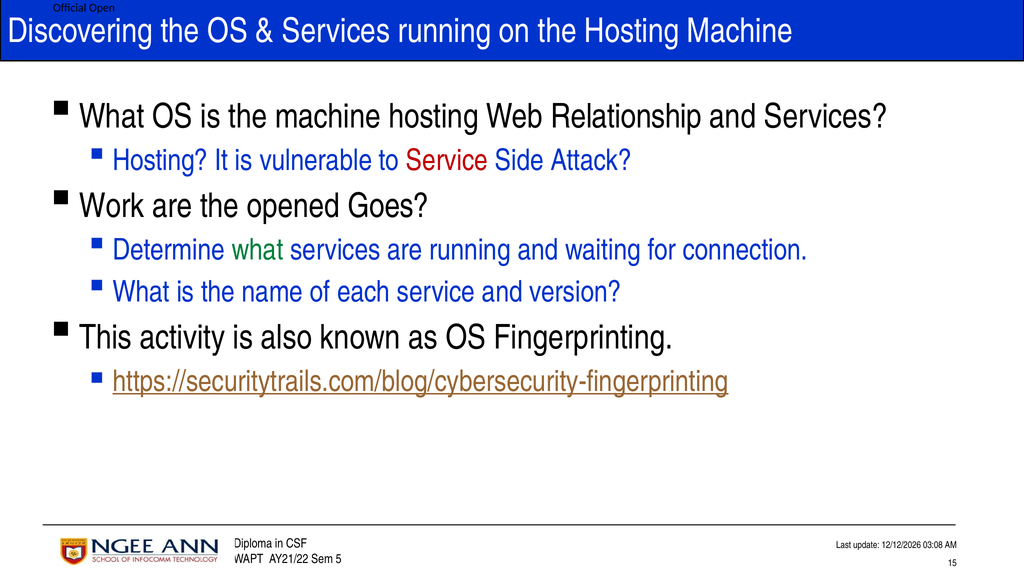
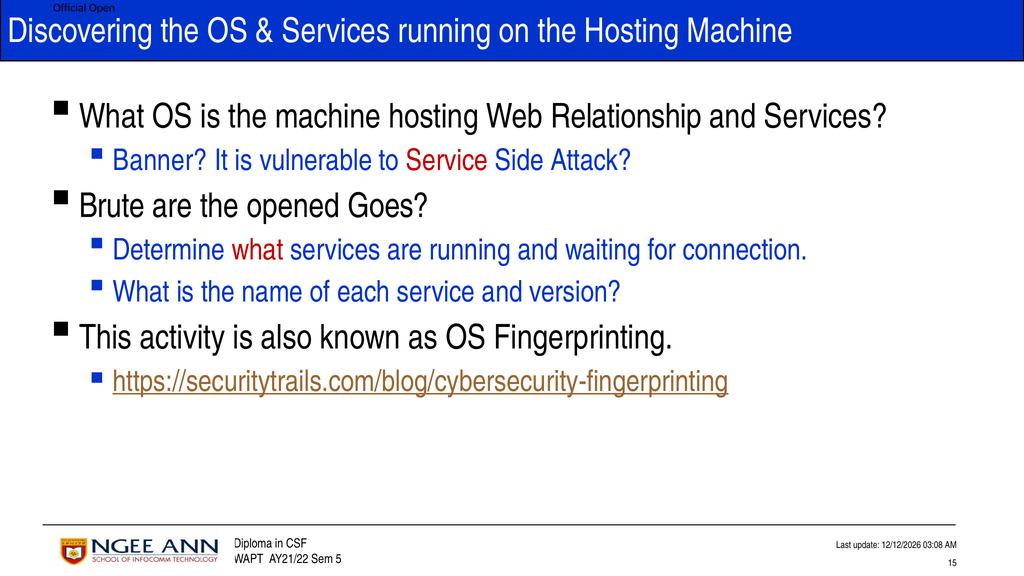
Hosting at (160, 160): Hosting -> Banner
Work: Work -> Brute
what at (258, 250) colour: green -> red
